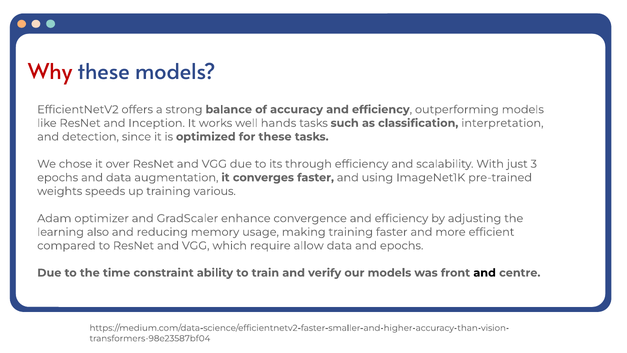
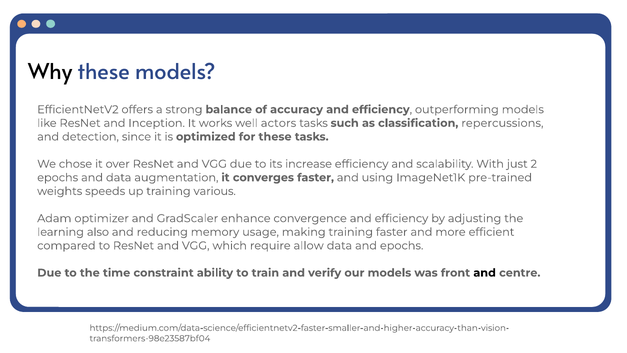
Why colour: red -> black
hands: hands -> actors
interpretation: interpretation -> repercussions
through: through -> increase
3: 3 -> 2
